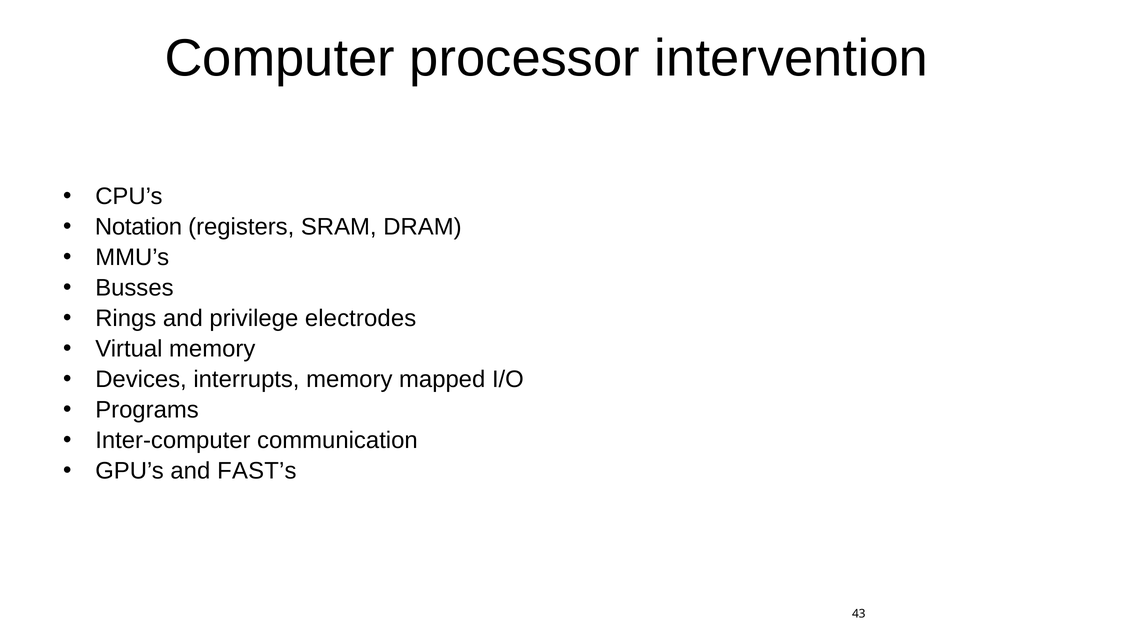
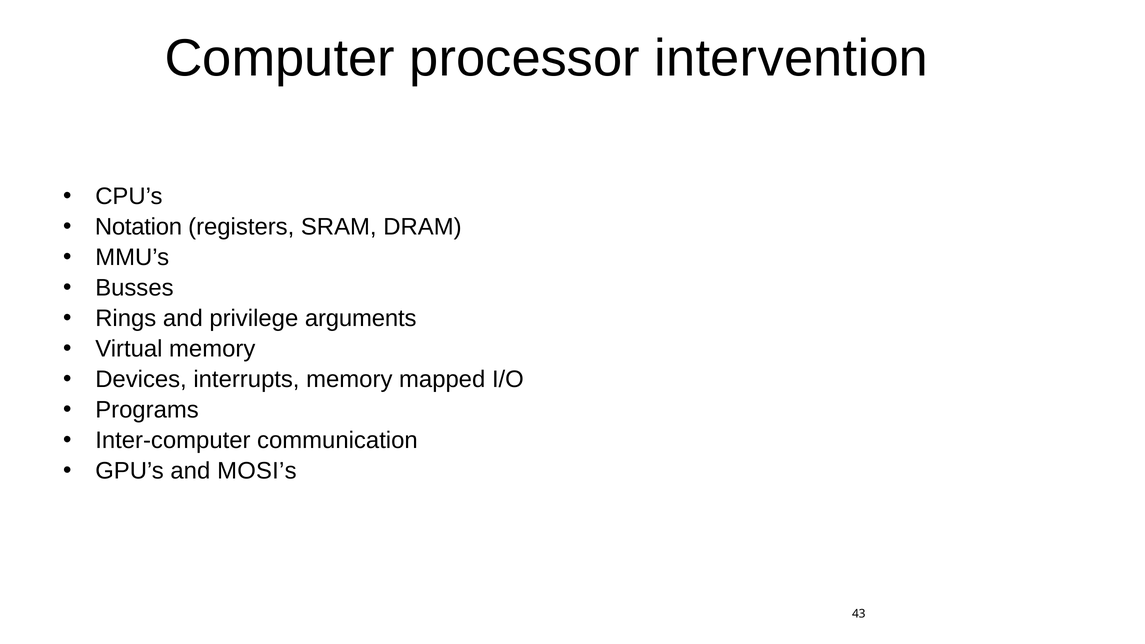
electrodes: electrodes -> arguments
FAST’s: FAST’s -> MOSI’s
